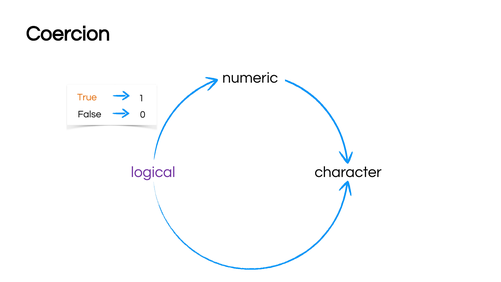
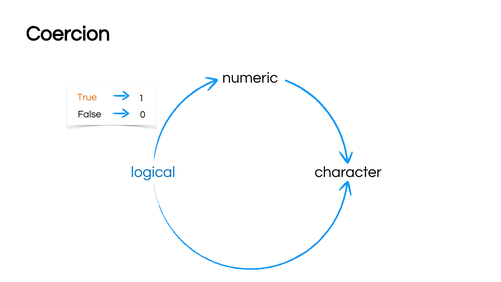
logical colour: purple -> blue
